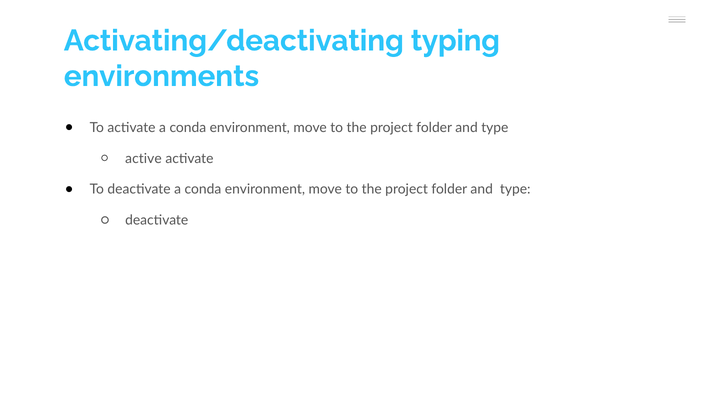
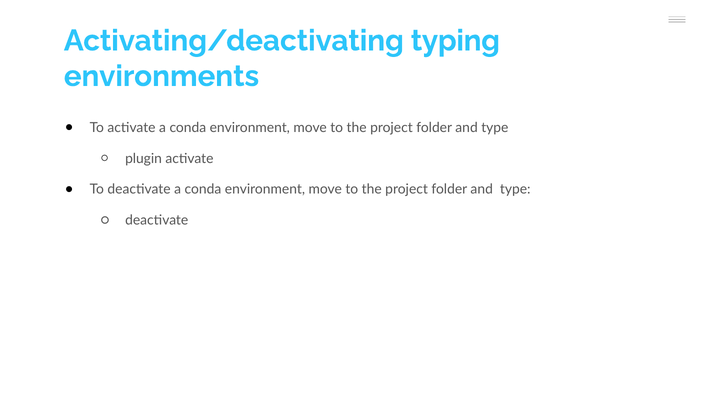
active: active -> plugin
